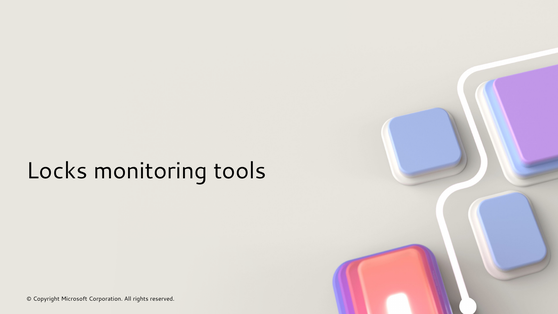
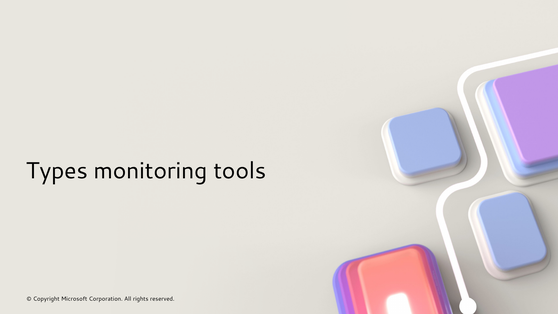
Locks: Locks -> Types
